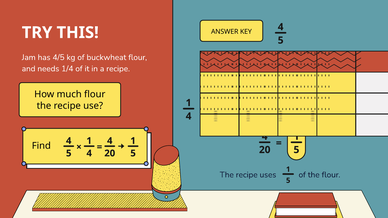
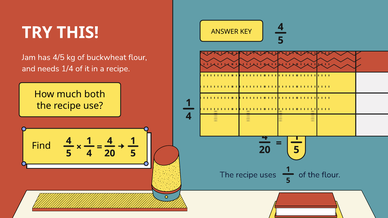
much flour: flour -> both
